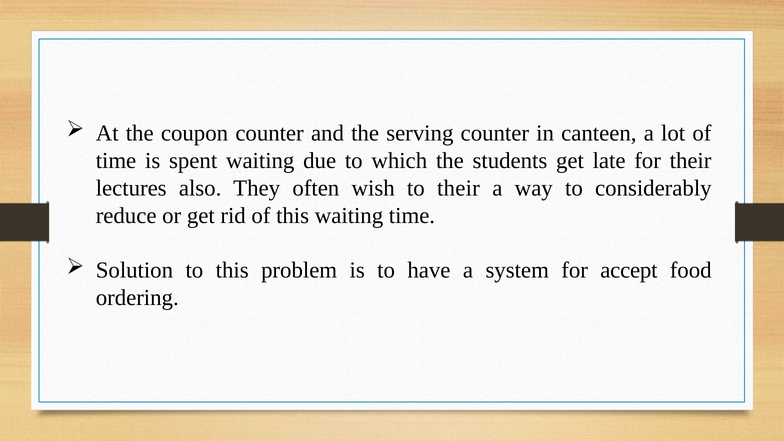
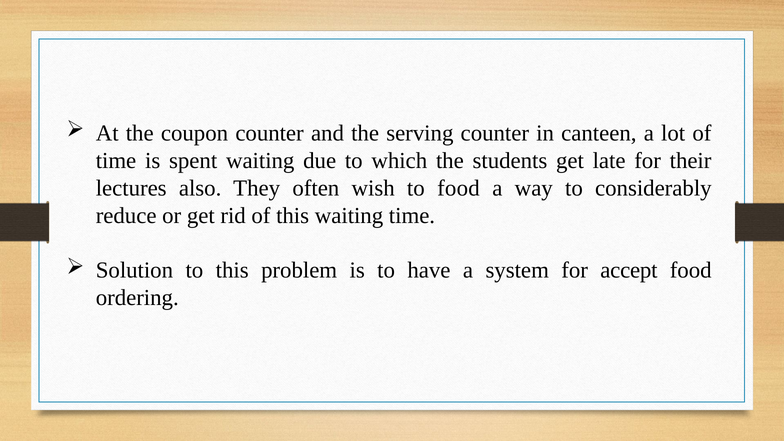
to their: their -> food
